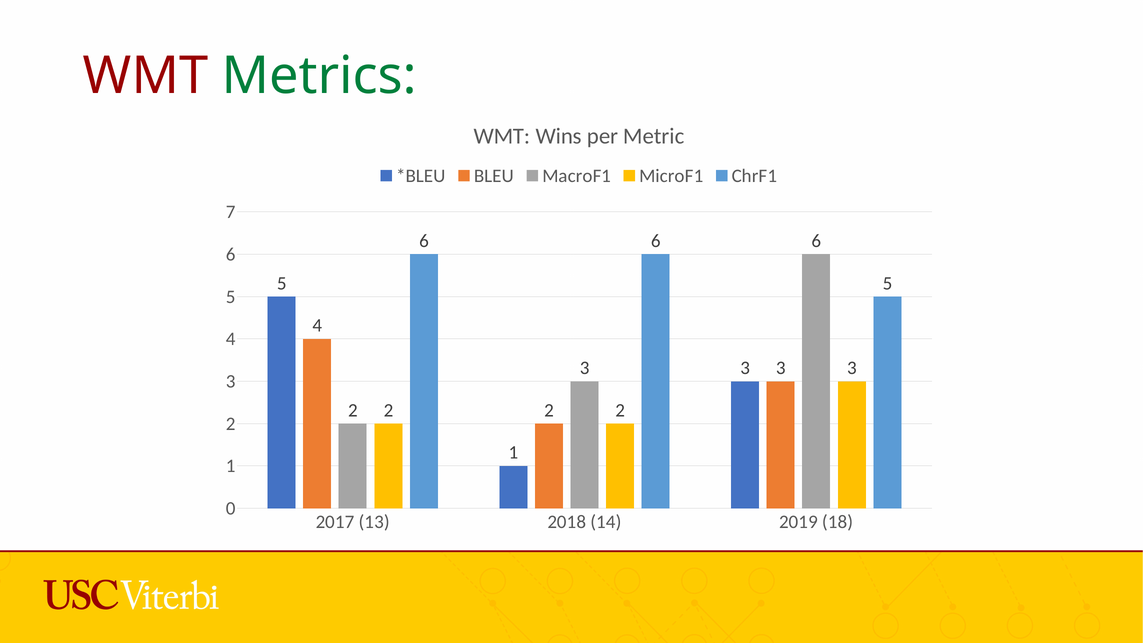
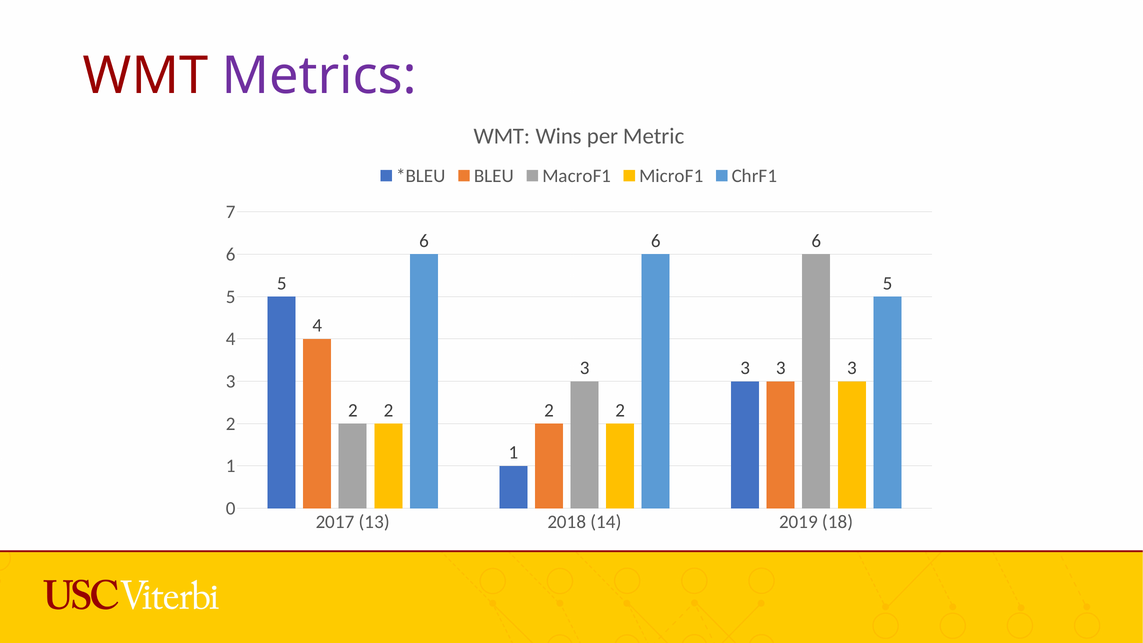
Metrics colour: green -> purple
